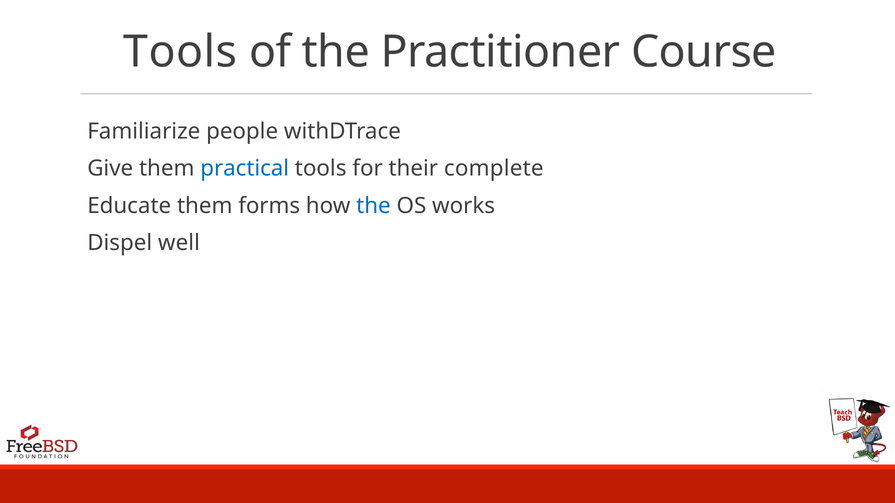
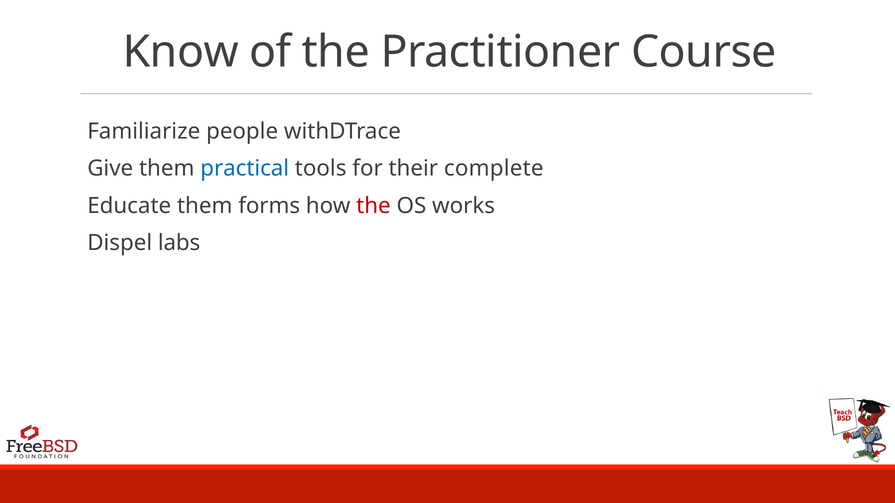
Tools at (180, 52): Tools -> Know
the at (373, 206) colour: blue -> red
well: well -> labs
